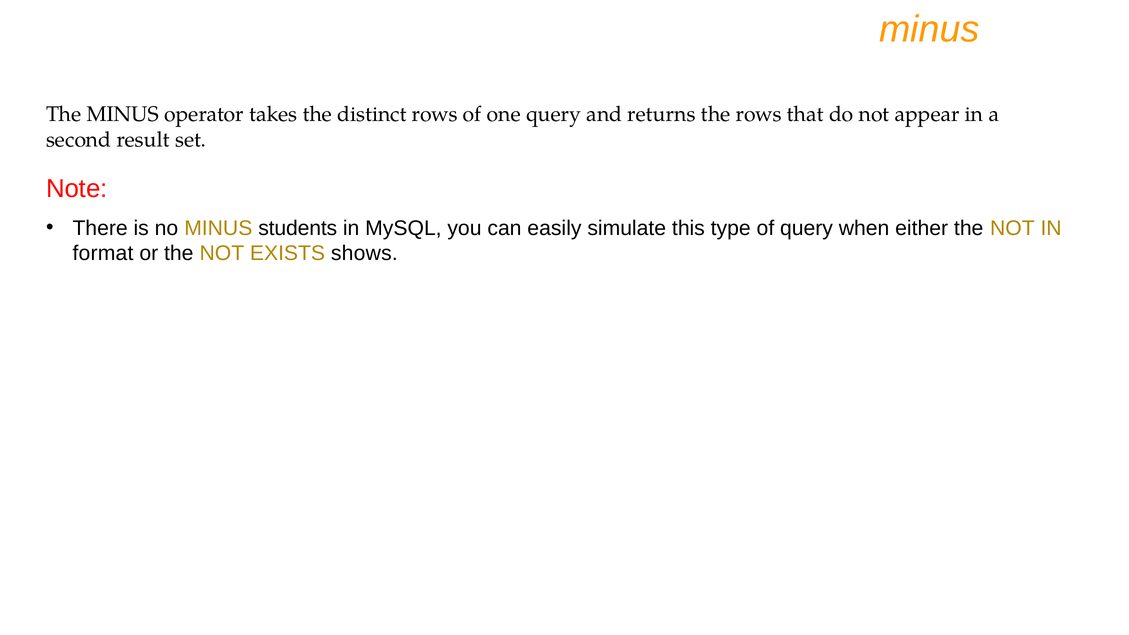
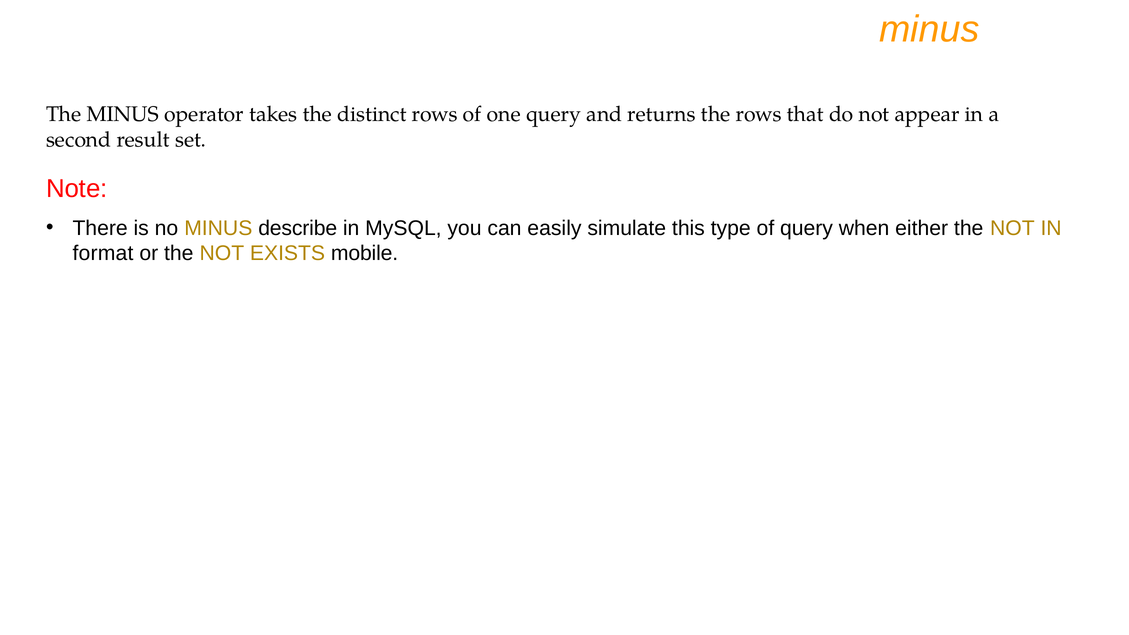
students: students -> describe
shows: shows -> mobile
